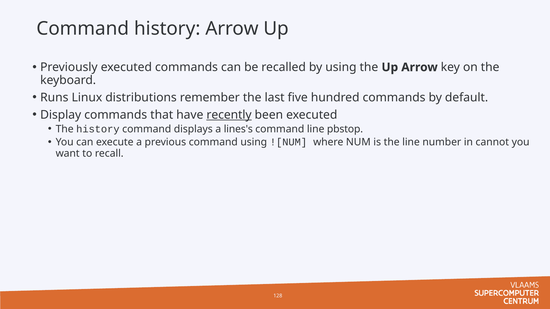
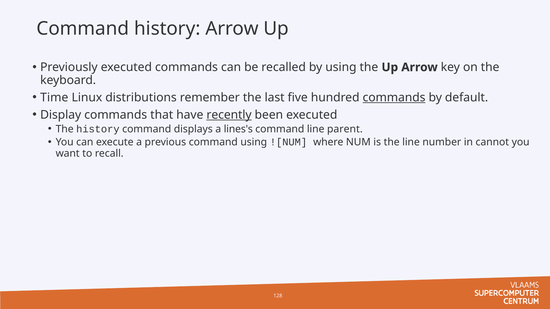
Runs: Runs -> Time
commands at (394, 98) underline: none -> present
pbstop: pbstop -> parent
